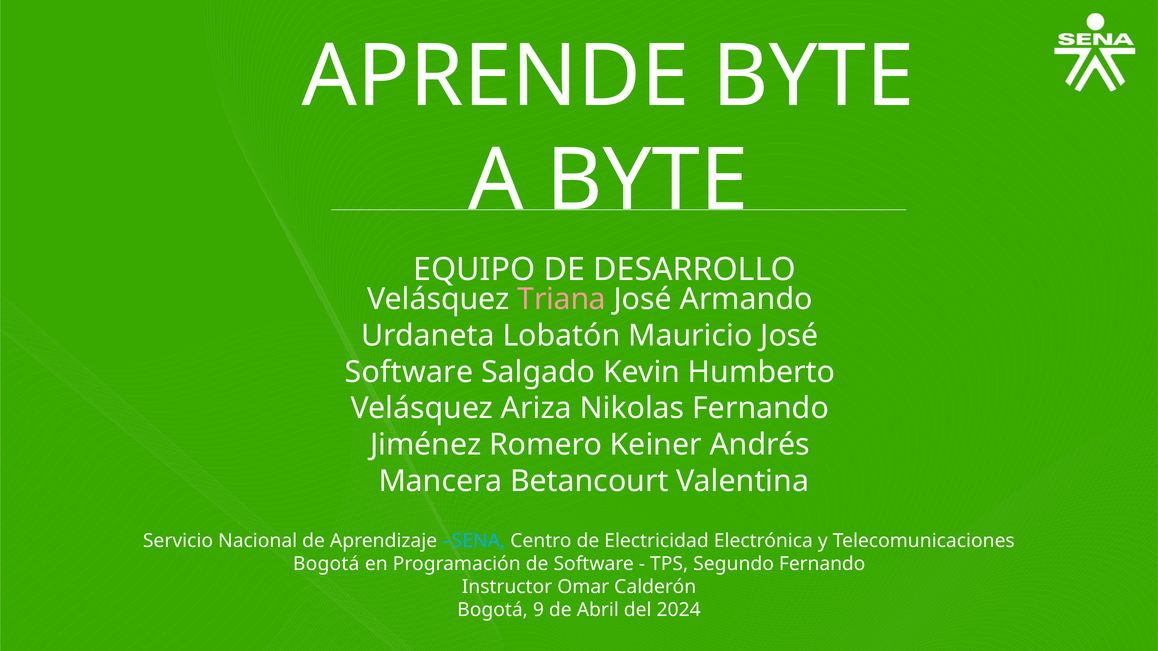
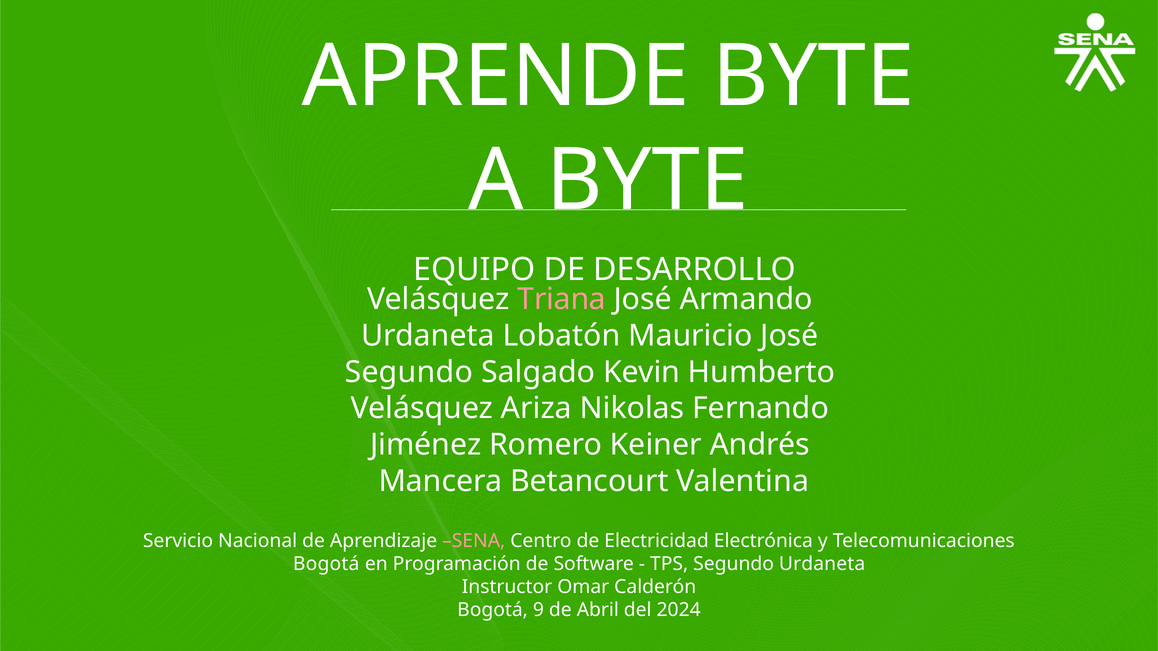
Software at (409, 372): Software -> Segundo
SENA colour: light blue -> pink
Segundo Fernando: Fernando -> Urdaneta
